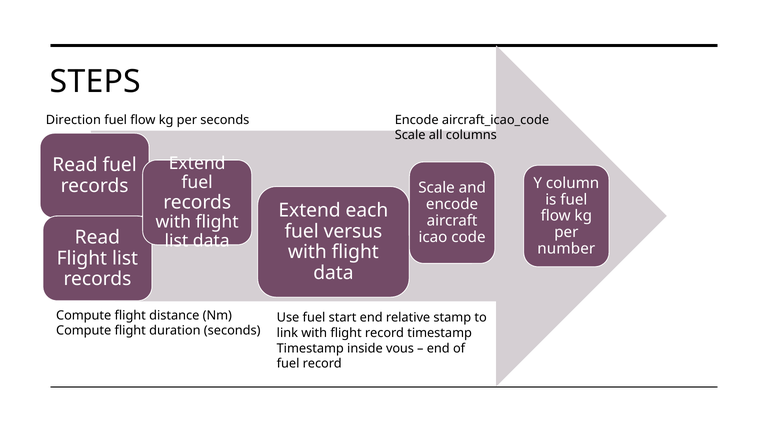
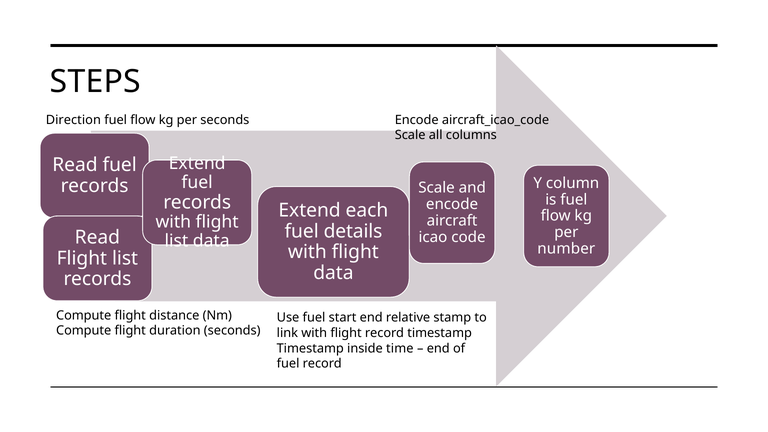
versus: versus -> details
vous: vous -> time
